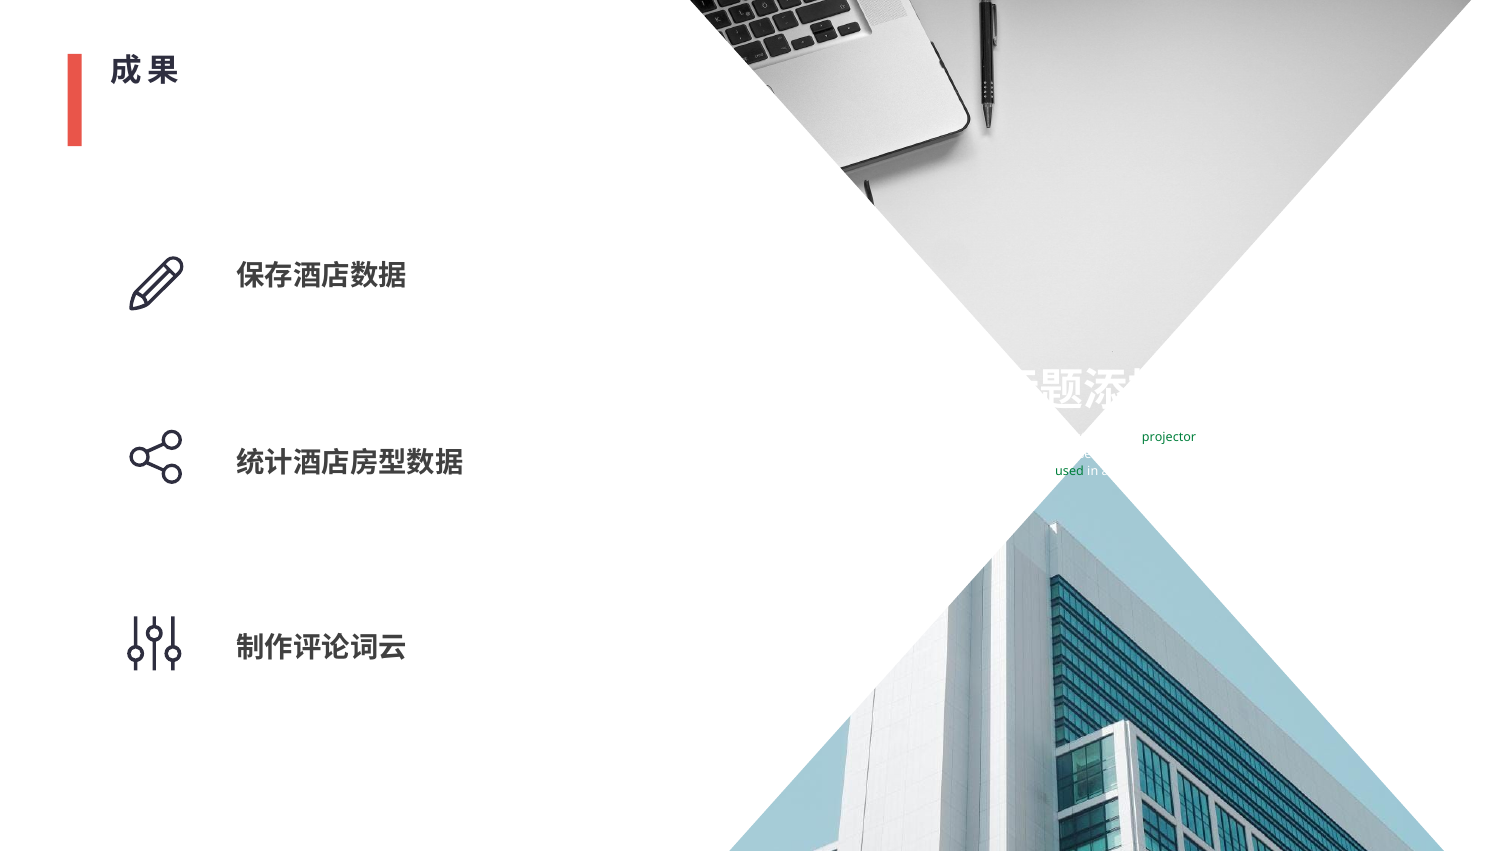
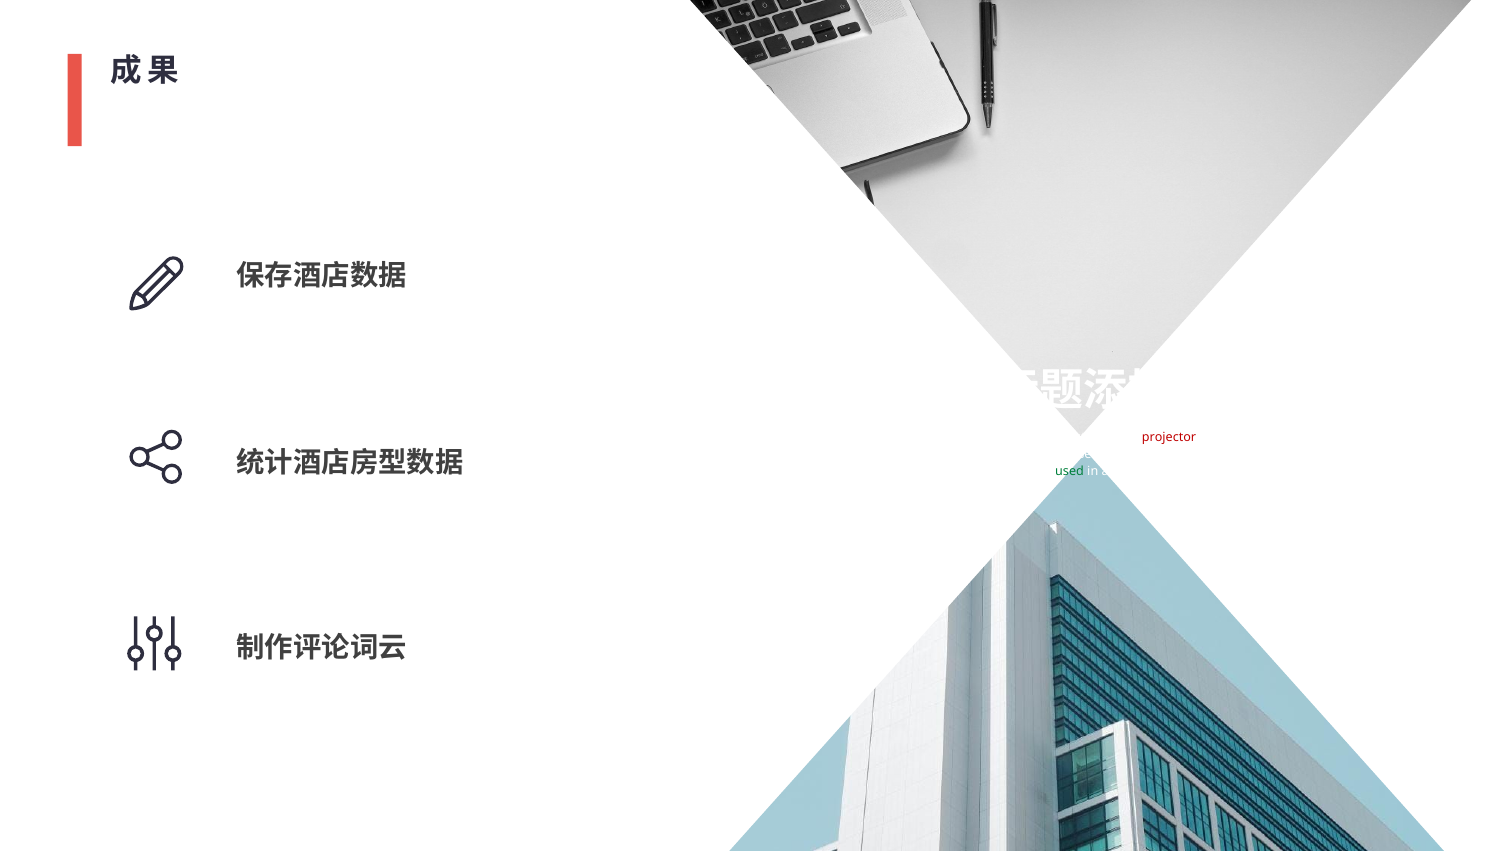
projector colour: green -> red
